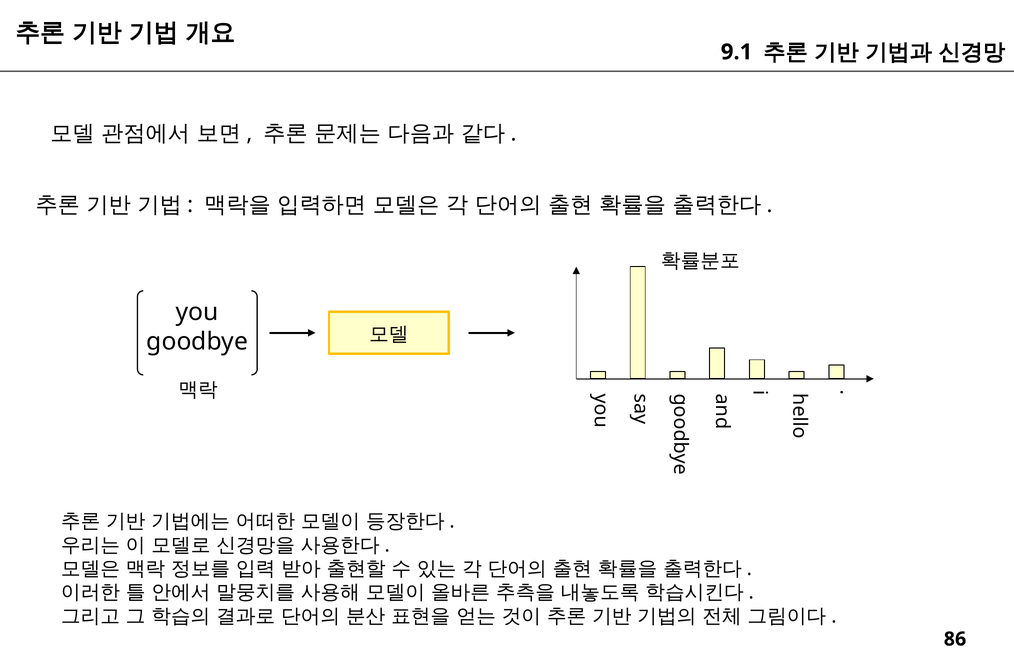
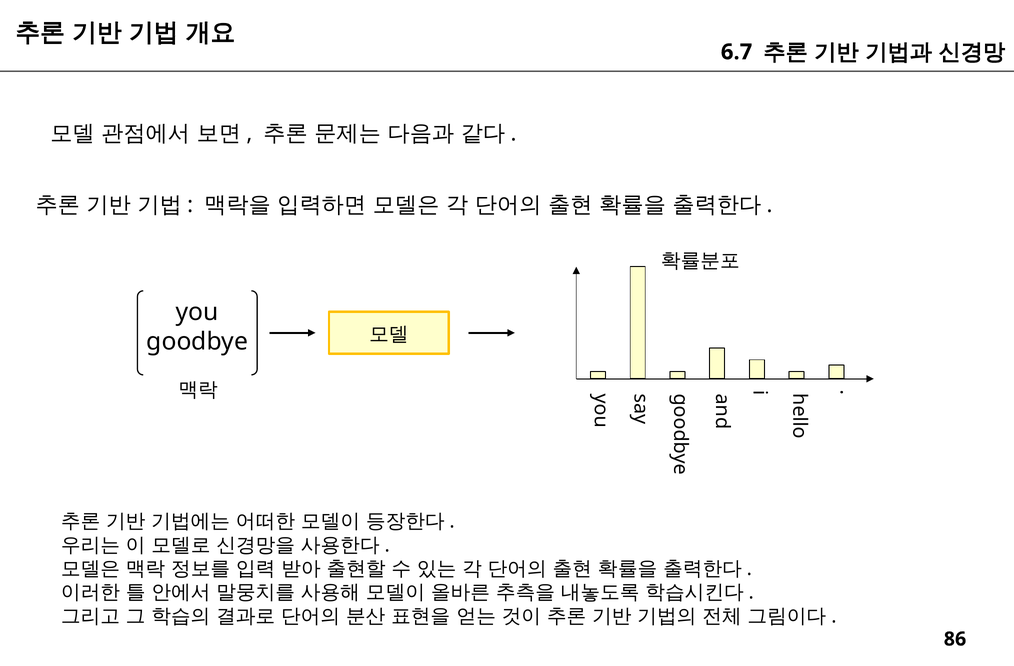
9.1: 9.1 -> 6.7
